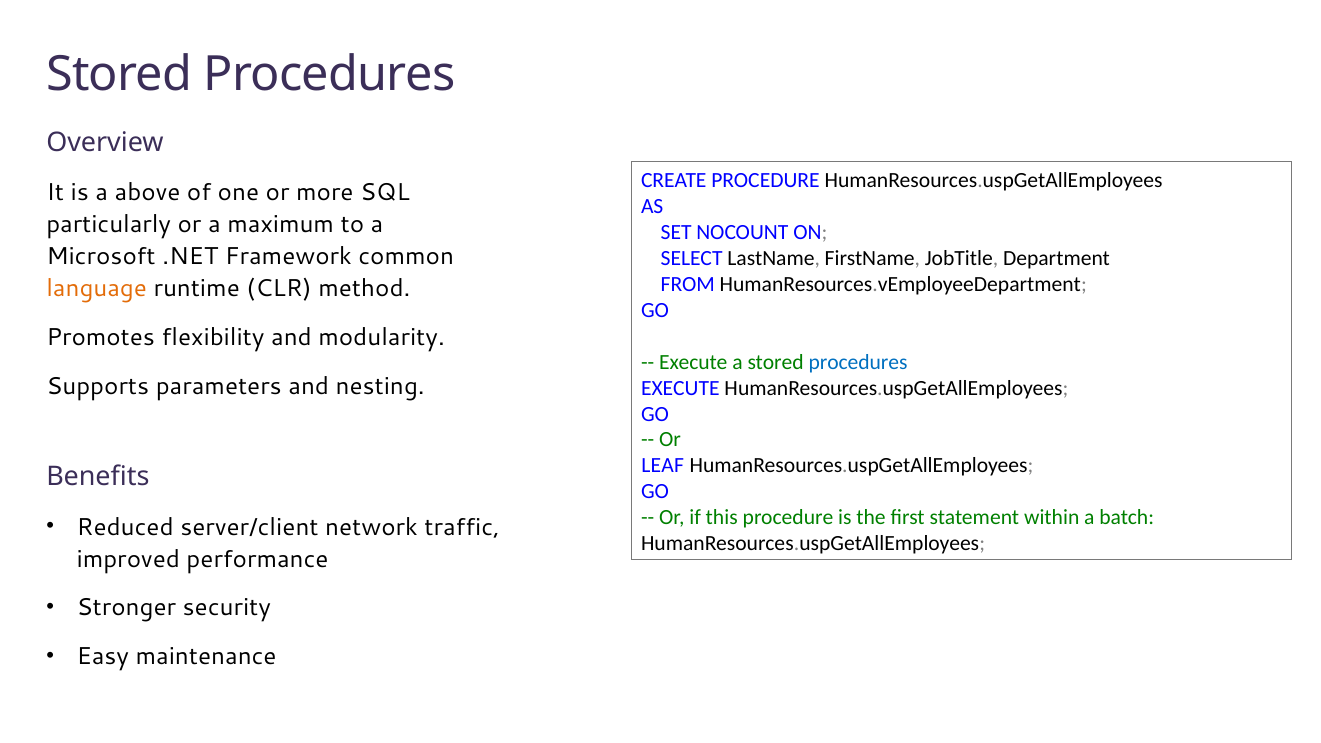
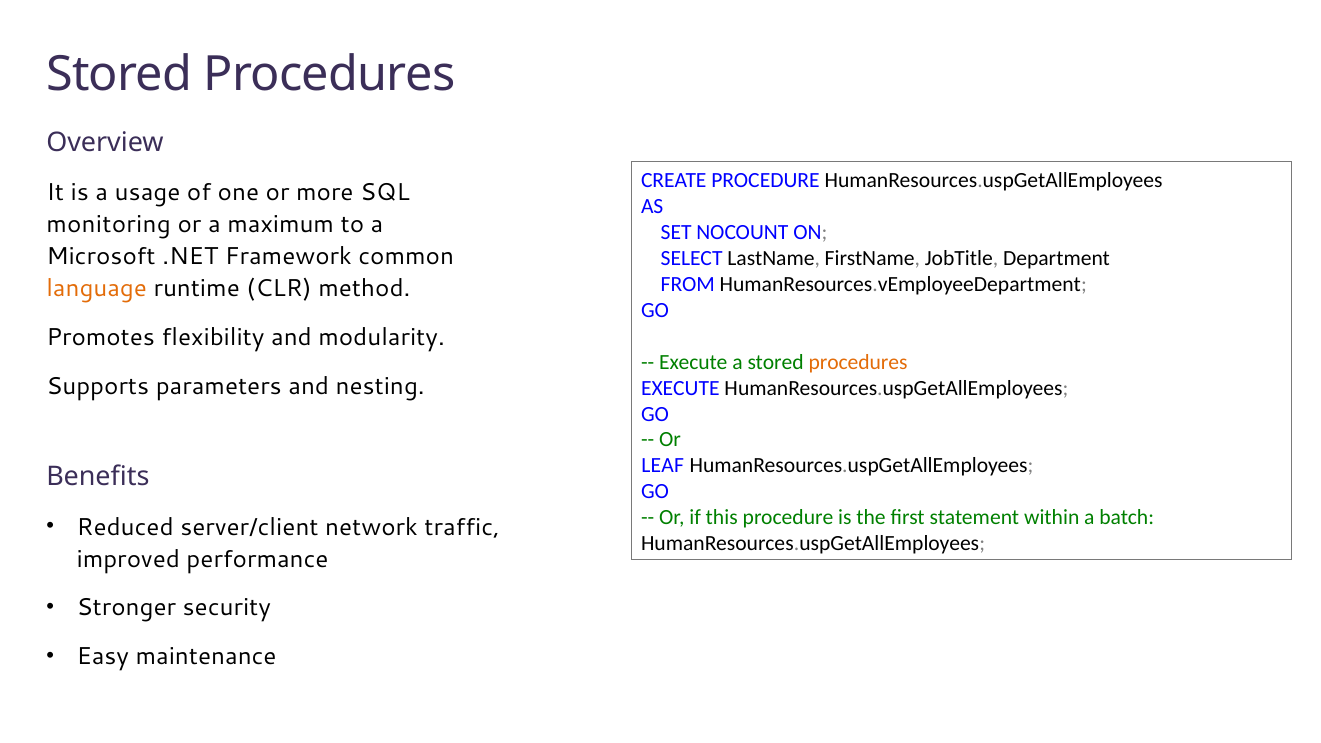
above: above -> usage
particularly: particularly -> monitoring
procedures at (858, 362) colour: blue -> orange
